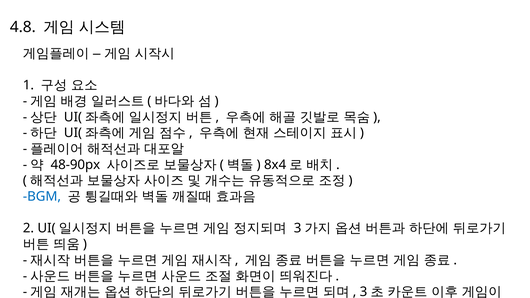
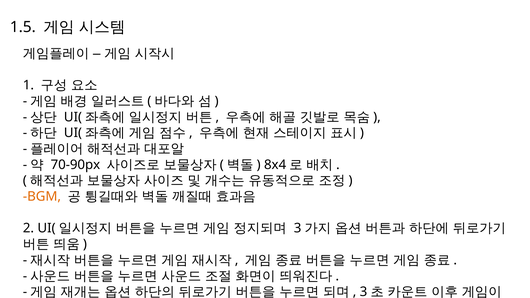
4.8: 4.8 -> 1.5
48-90px: 48-90px -> 70-90px
BGM colour: blue -> orange
